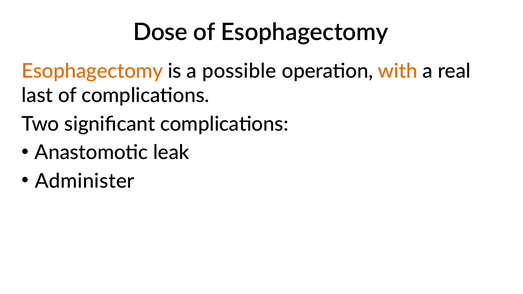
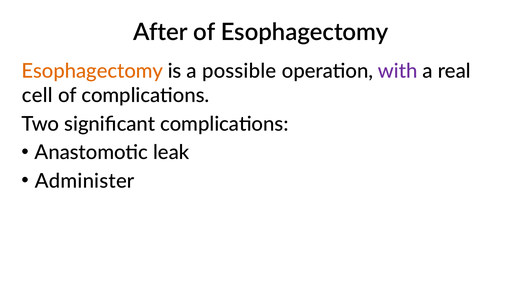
Dose: Dose -> After
with colour: orange -> purple
last: last -> cell
